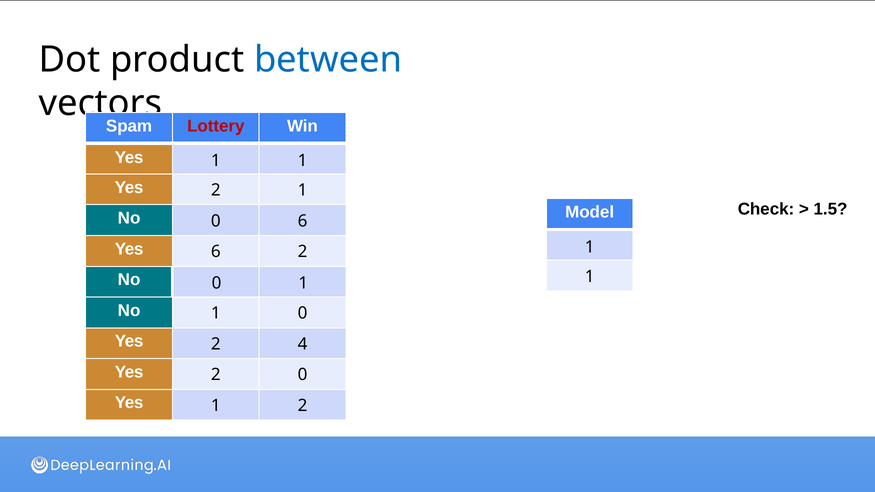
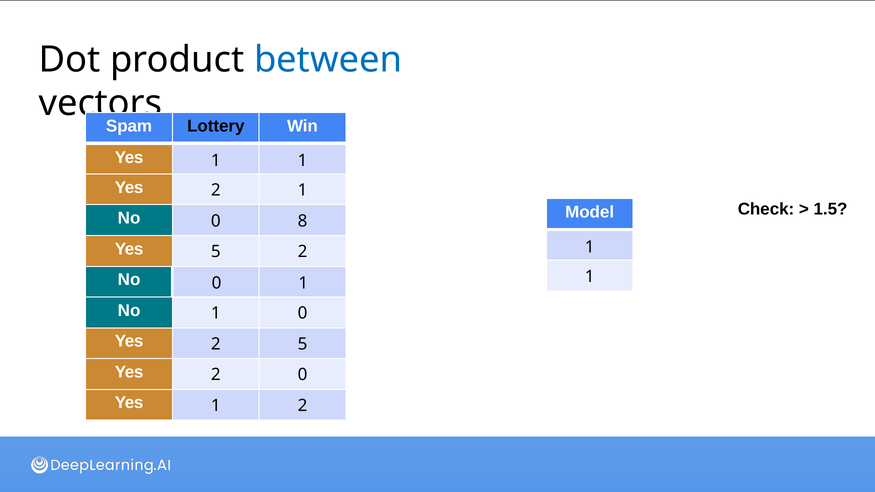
Lottery colour: red -> black
0 6: 6 -> 8
Yes 6: 6 -> 5
2 4: 4 -> 5
